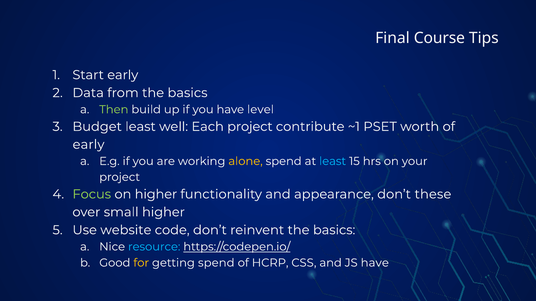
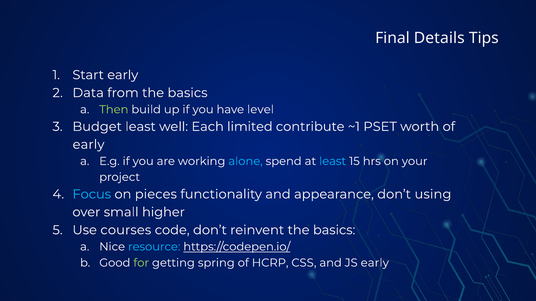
Course: Course -> Details
Each project: project -> limited
alone colour: yellow -> light blue
Focus colour: light green -> light blue
on higher: higher -> pieces
these: these -> using
website: website -> courses
for colour: yellow -> light green
getting spend: spend -> spring
JS have: have -> early
